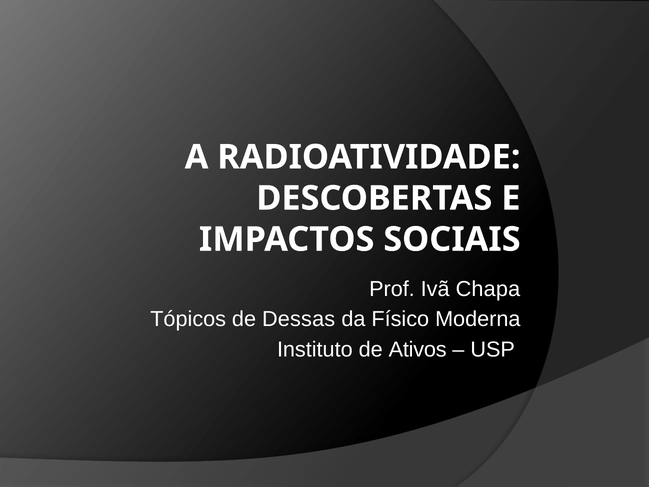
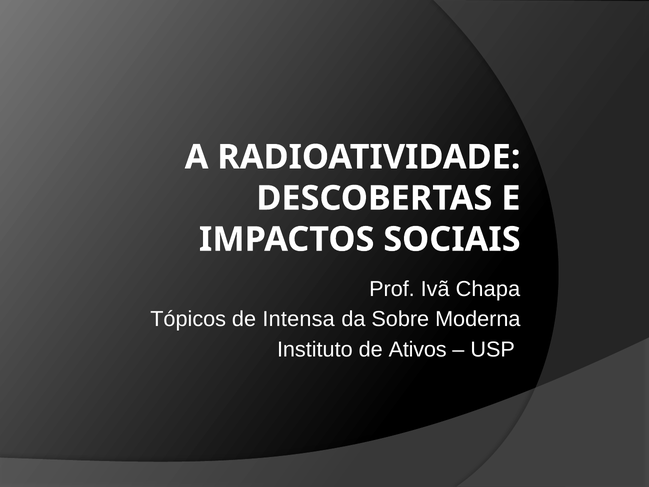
Dessas: Dessas -> Intensa
Físico: Físico -> Sobre
